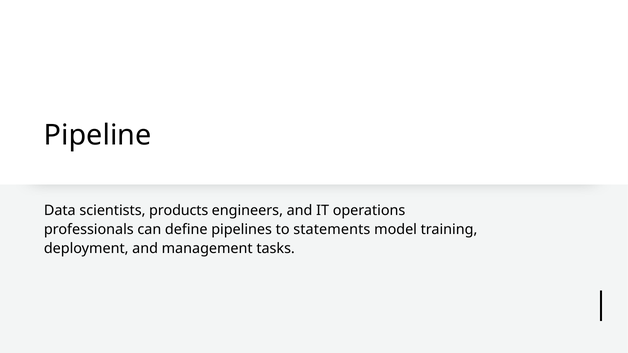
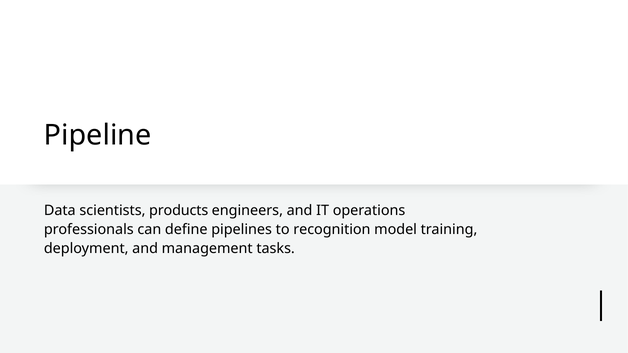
statements: statements -> recognition
